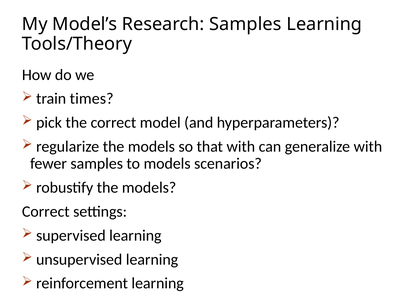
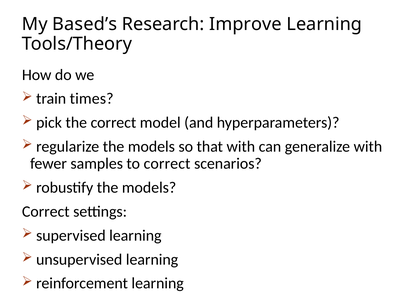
Model’s: Model’s -> Based’s
Research Samples: Samples -> Improve
to models: models -> correct
